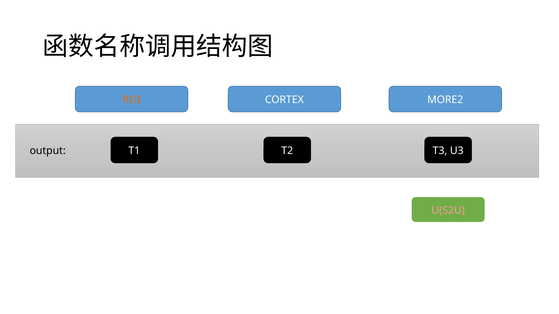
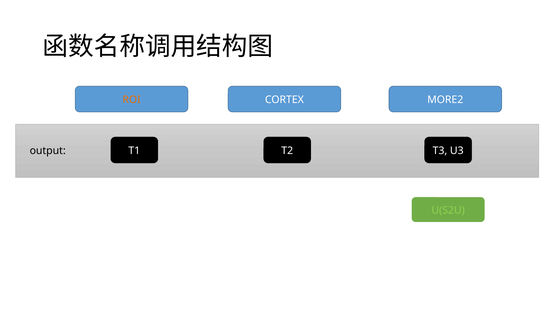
U(S2U colour: pink -> light green
